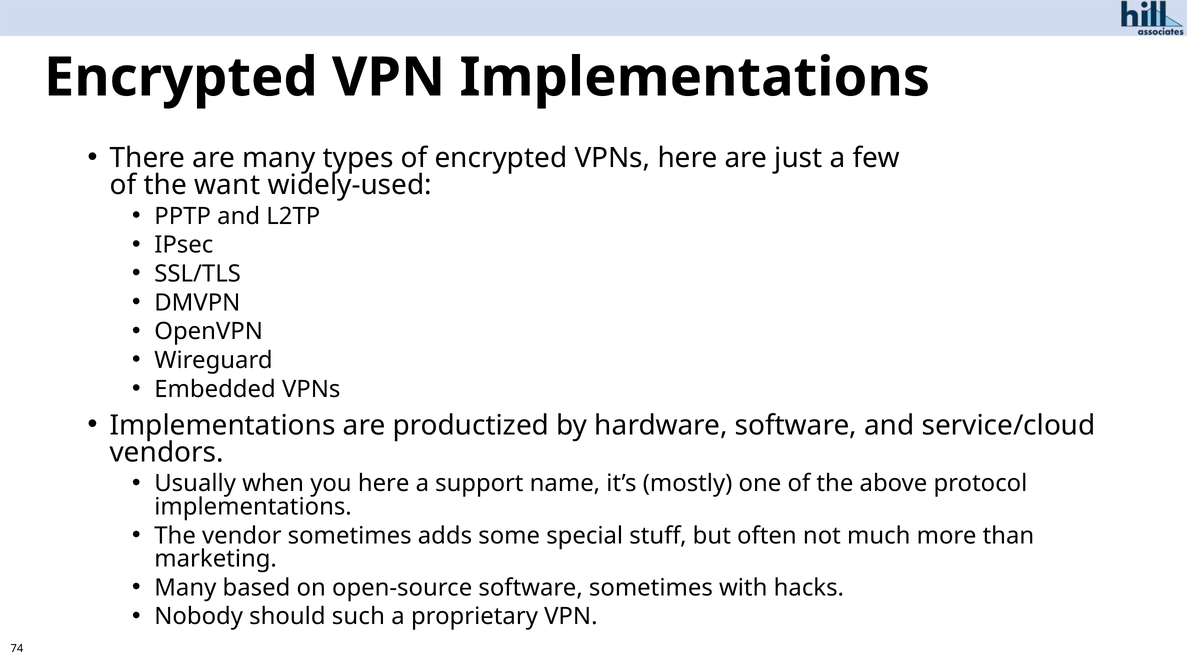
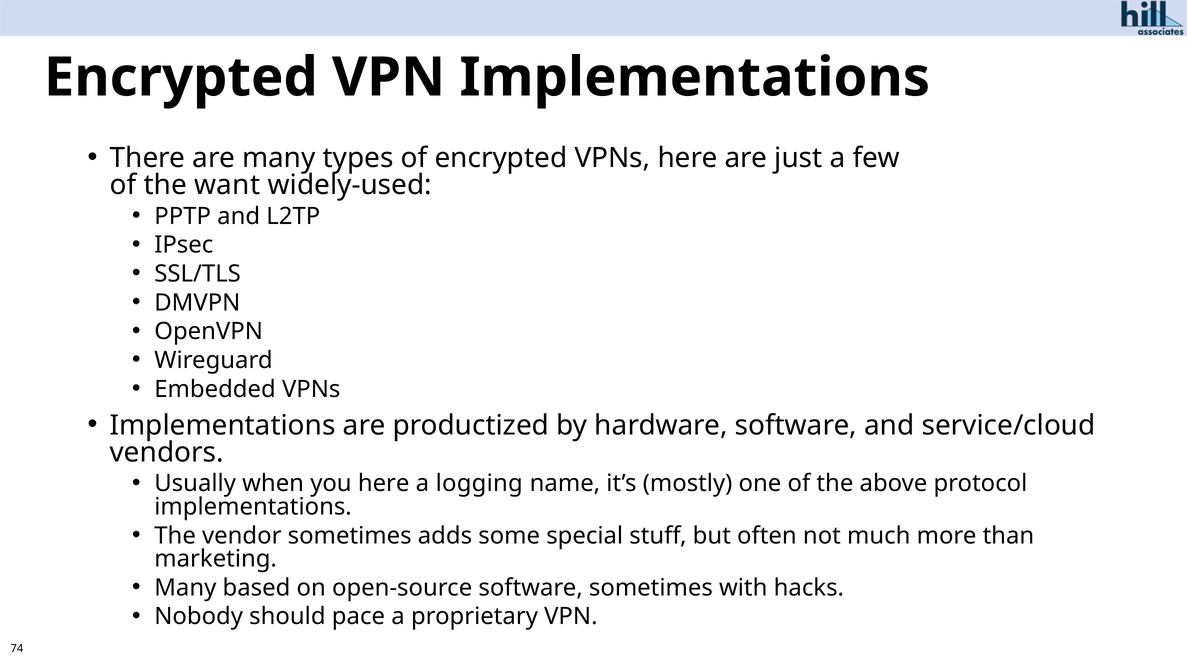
support: support -> logging
such: such -> pace
